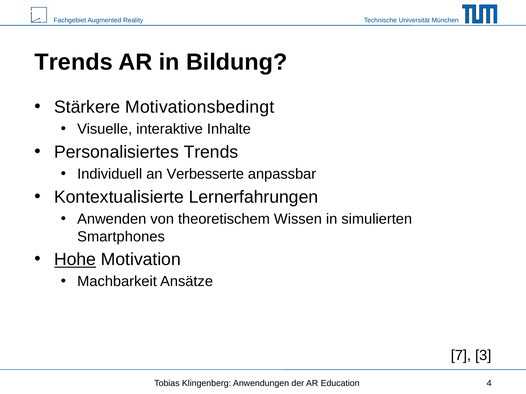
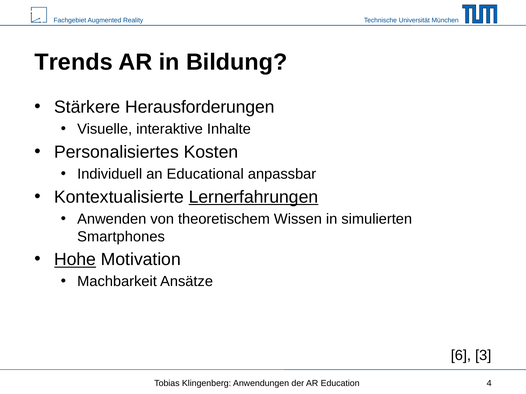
Motivationsbedingt: Motivationsbedingt -> Herausforderungen
Personalisiertes Trends: Trends -> Kosten
Verbesserte: Verbesserte -> Educational
Lernerfahrungen underline: none -> present
7: 7 -> 6
